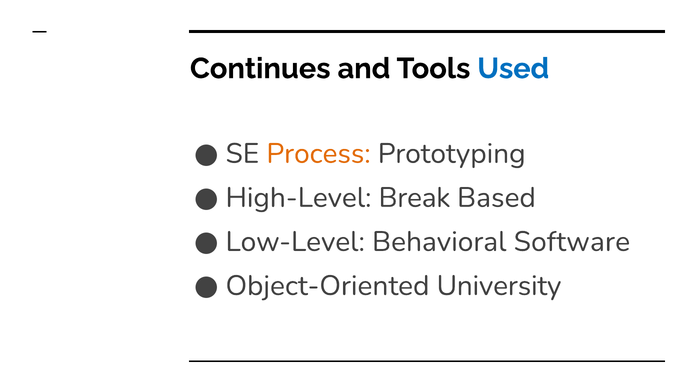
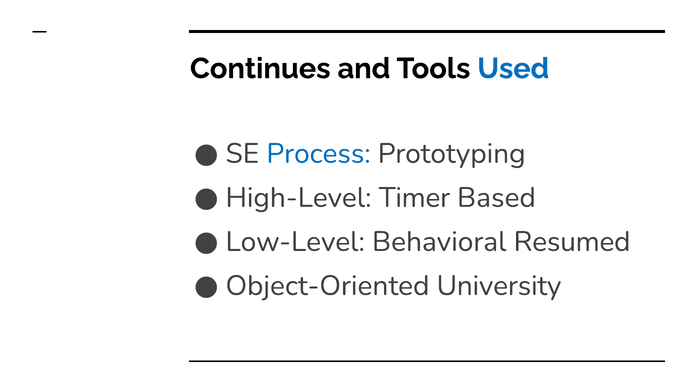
Process colour: orange -> blue
Break: Break -> Timer
Software: Software -> Resumed
